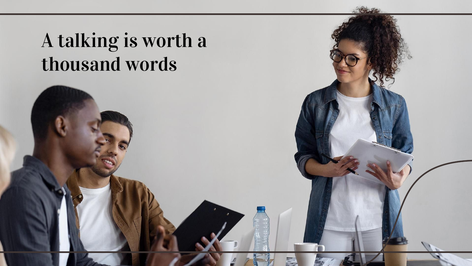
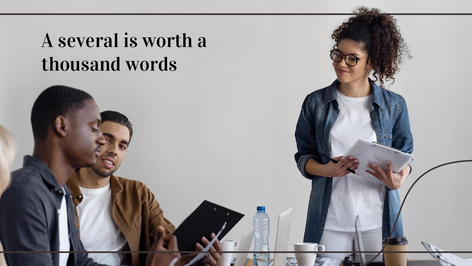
talking: talking -> several
